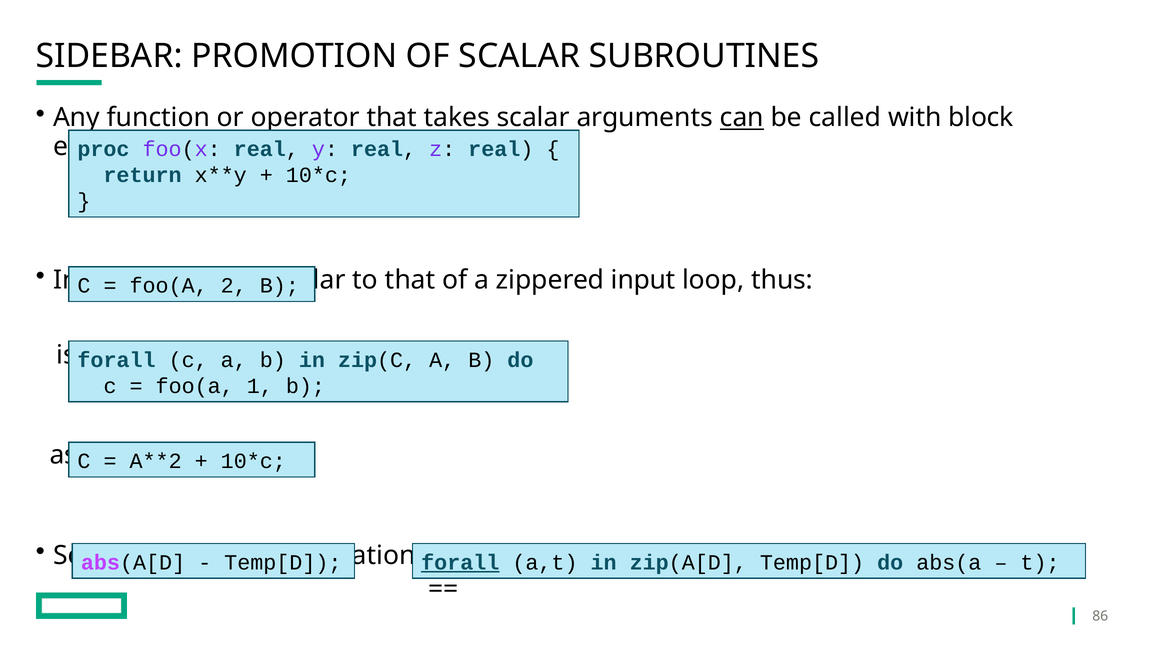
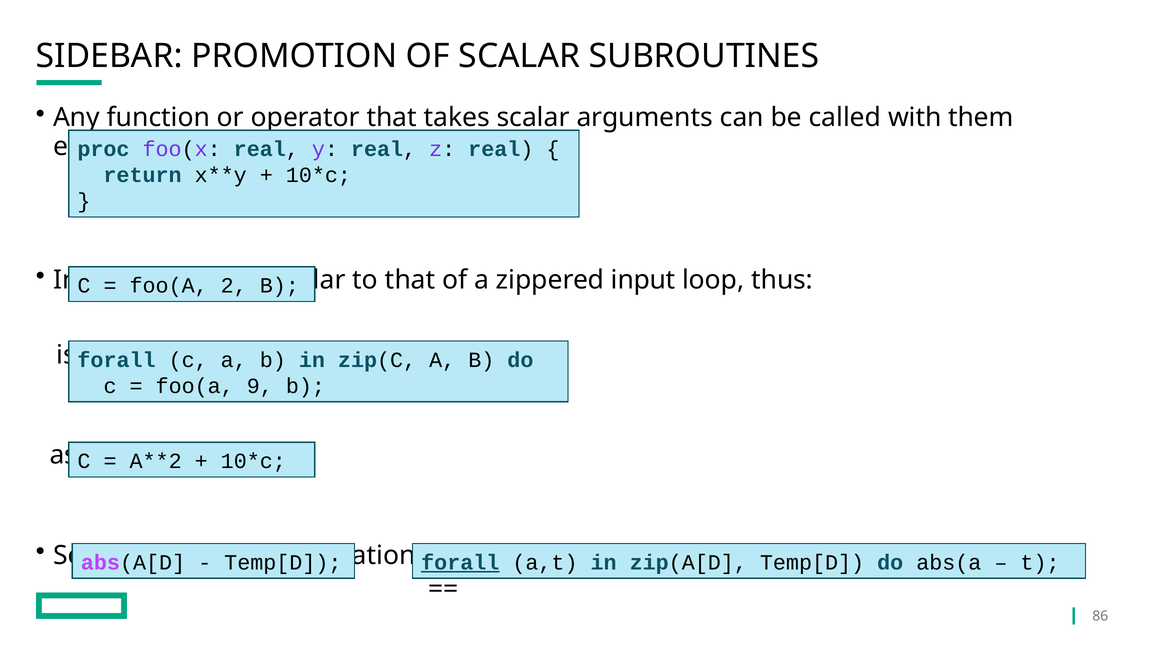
can underline: present -> none
block: block -> them
1: 1 -> 9
